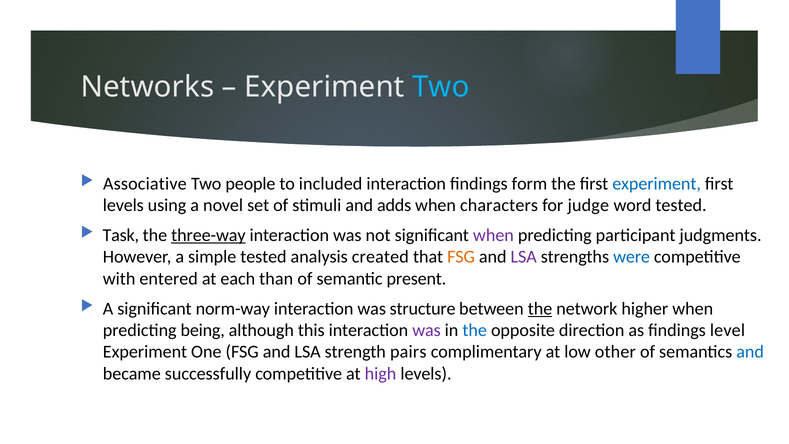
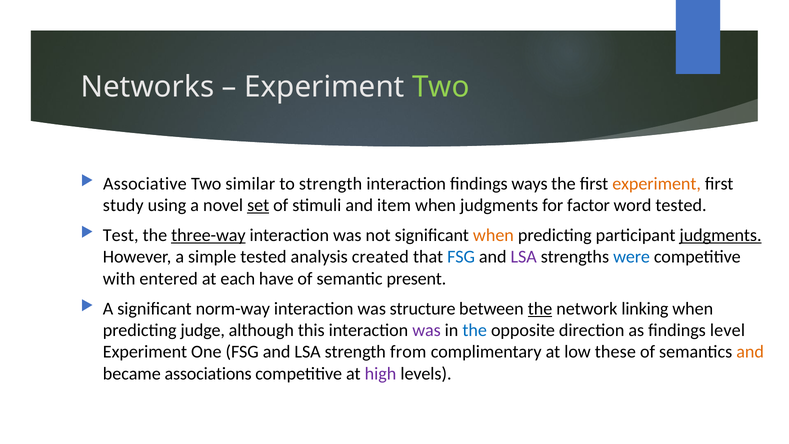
Two at (441, 87) colour: light blue -> light green
people: people -> similar
to included: included -> strength
form: form -> ways
experiment at (657, 184) colour: blue -> orange
levels at (123, 205): levels -> study
set underline: none -> present
adds: adds -> item
when characters: characters -> judgments
judge: judge -> factor
Task: Task -> Test
when at (493, 235) colour: purple -> orange
judgments at (721, 235) underline: none -> present
FSG at (461, 257) colour: orange -> blue
than: than -> have
higher: higher -> linking
being: being -> judge
pairs: pairs -> from
other: other -> these
and at (750, 352) colour: blue -> orange
successfully: successfully -> associations
